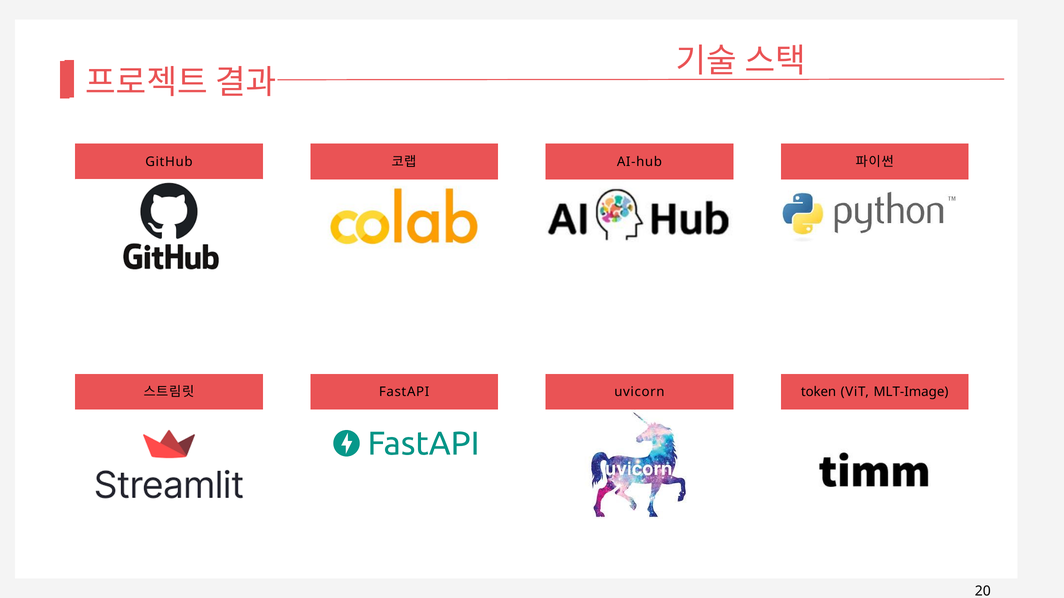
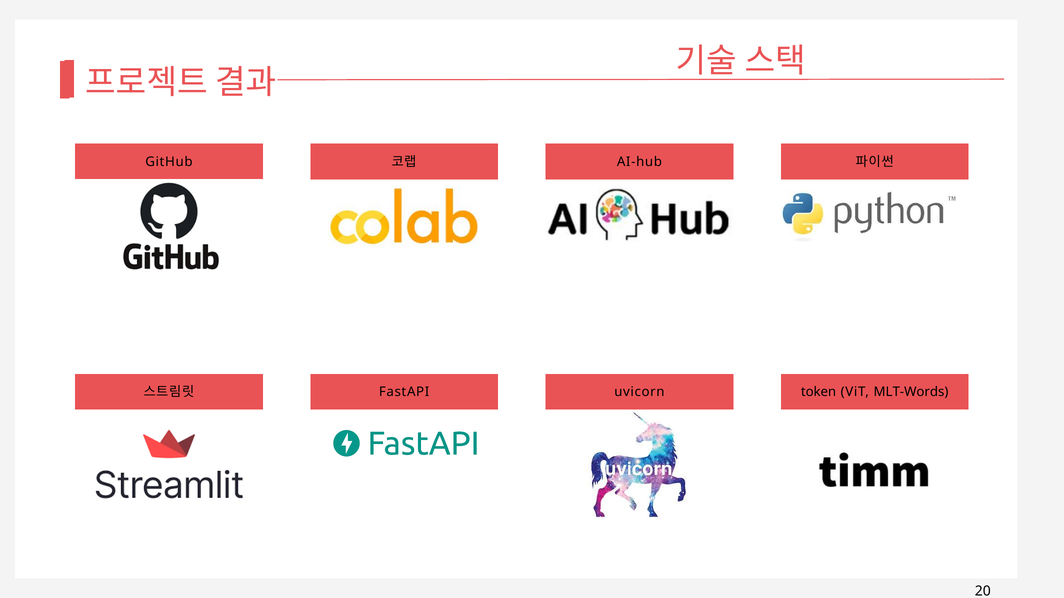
MLT-Image: MLT-Image -> MLT-Words
